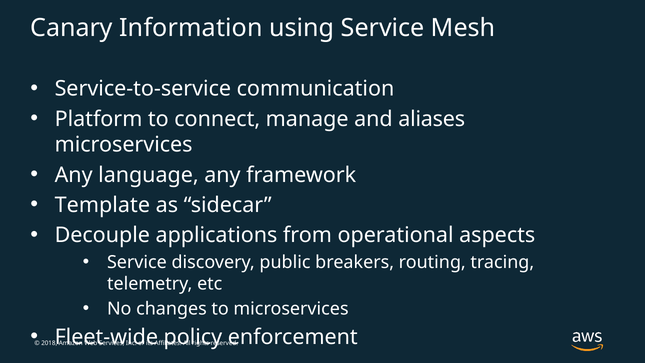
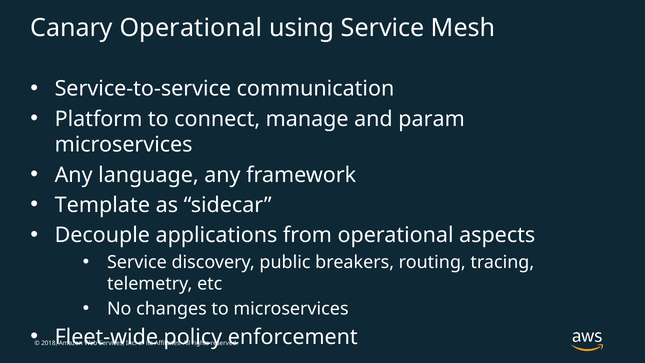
Canary Information: Information -> Operational
aliases: aliases -> param
